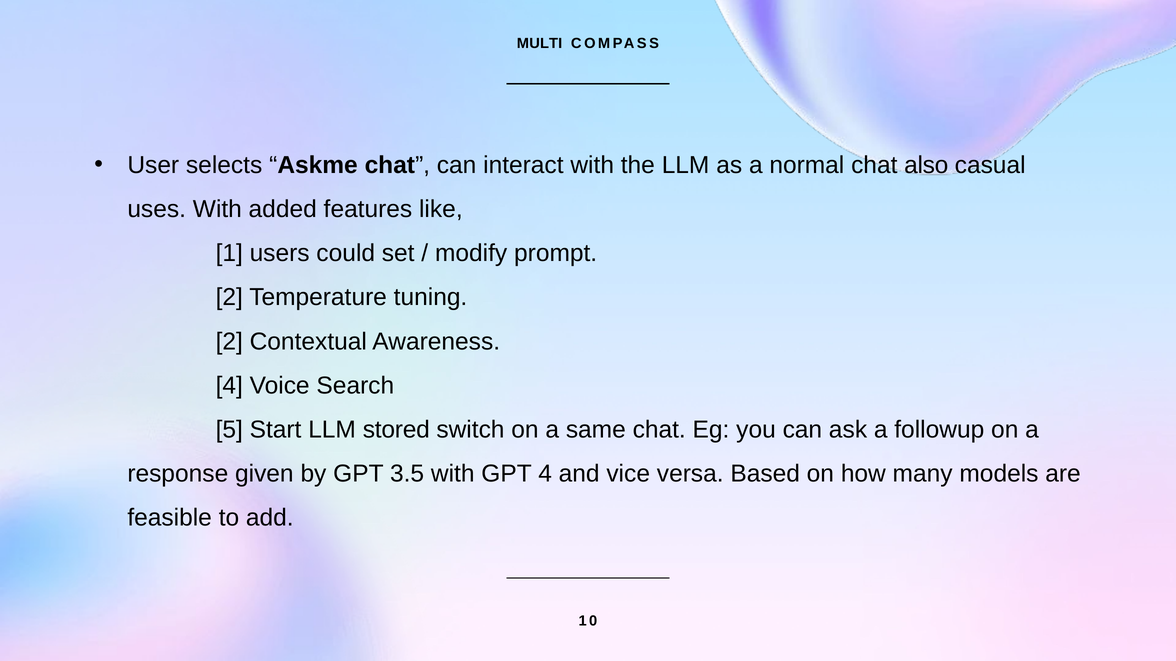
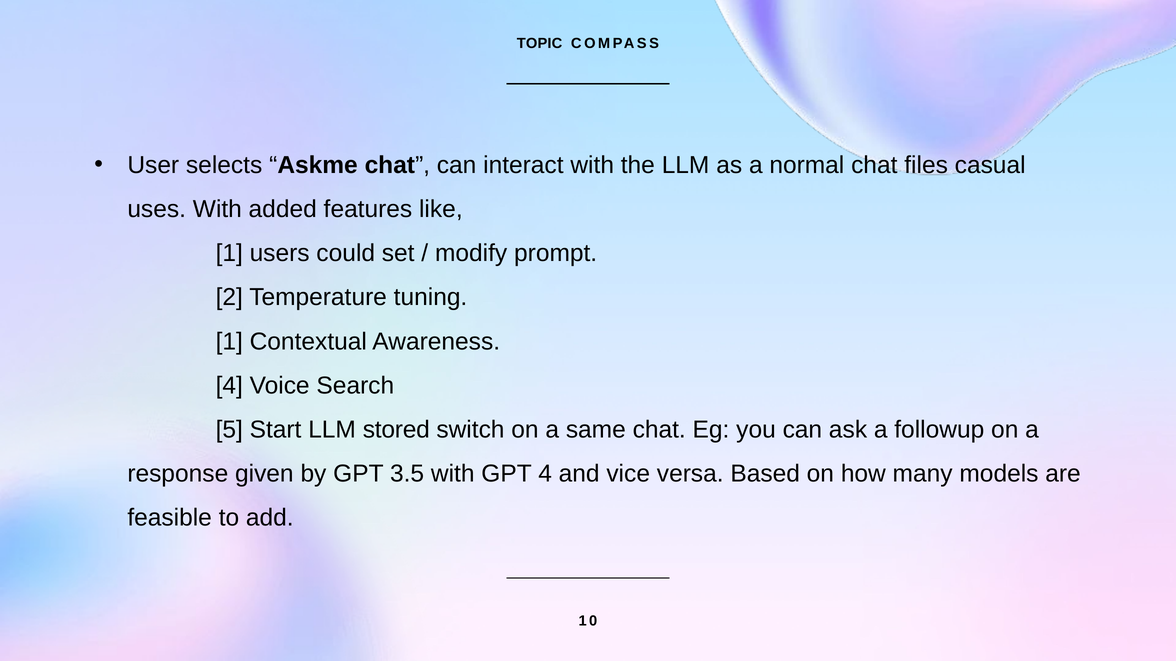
MULTI: MULTI -> TOPIC
also: also -> files
2 at (229, 342): 2 -> 1
